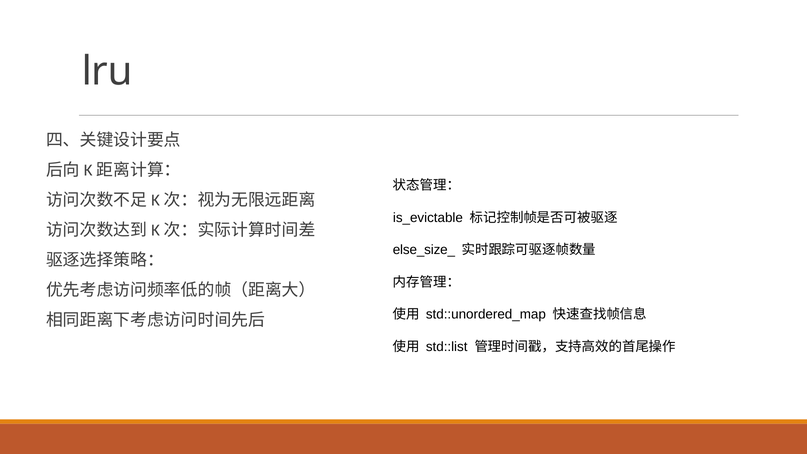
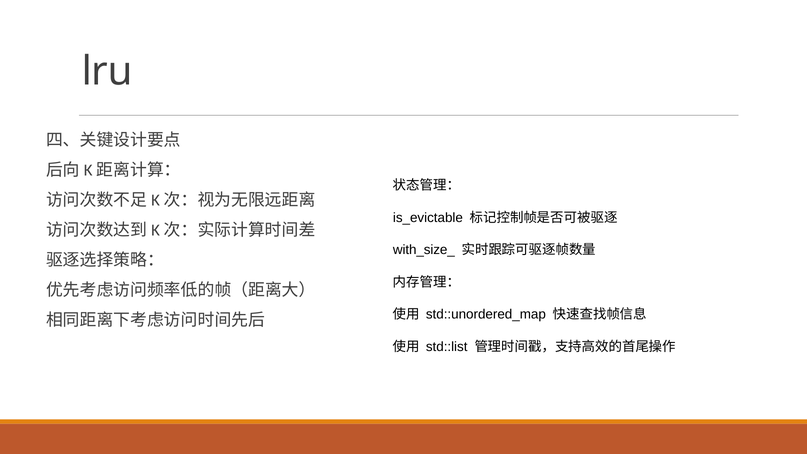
else_size_: else_size_ -> with_size_
